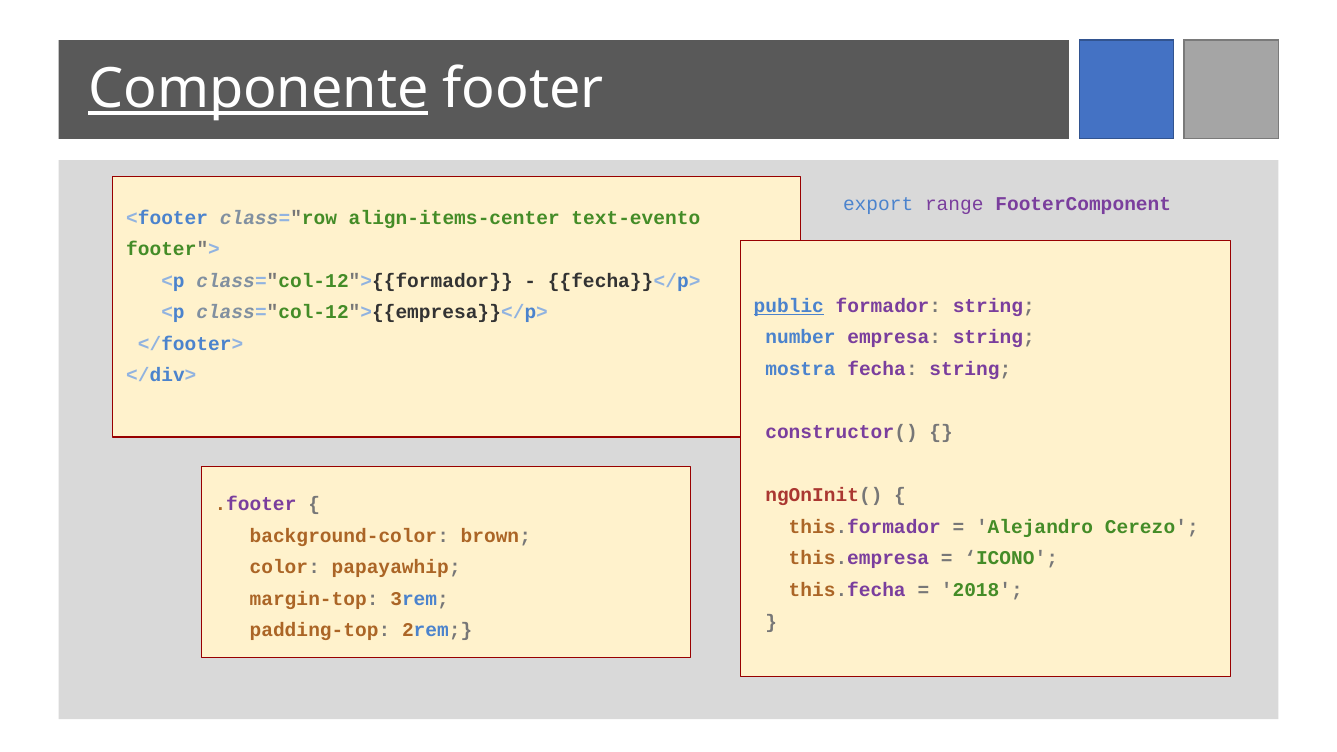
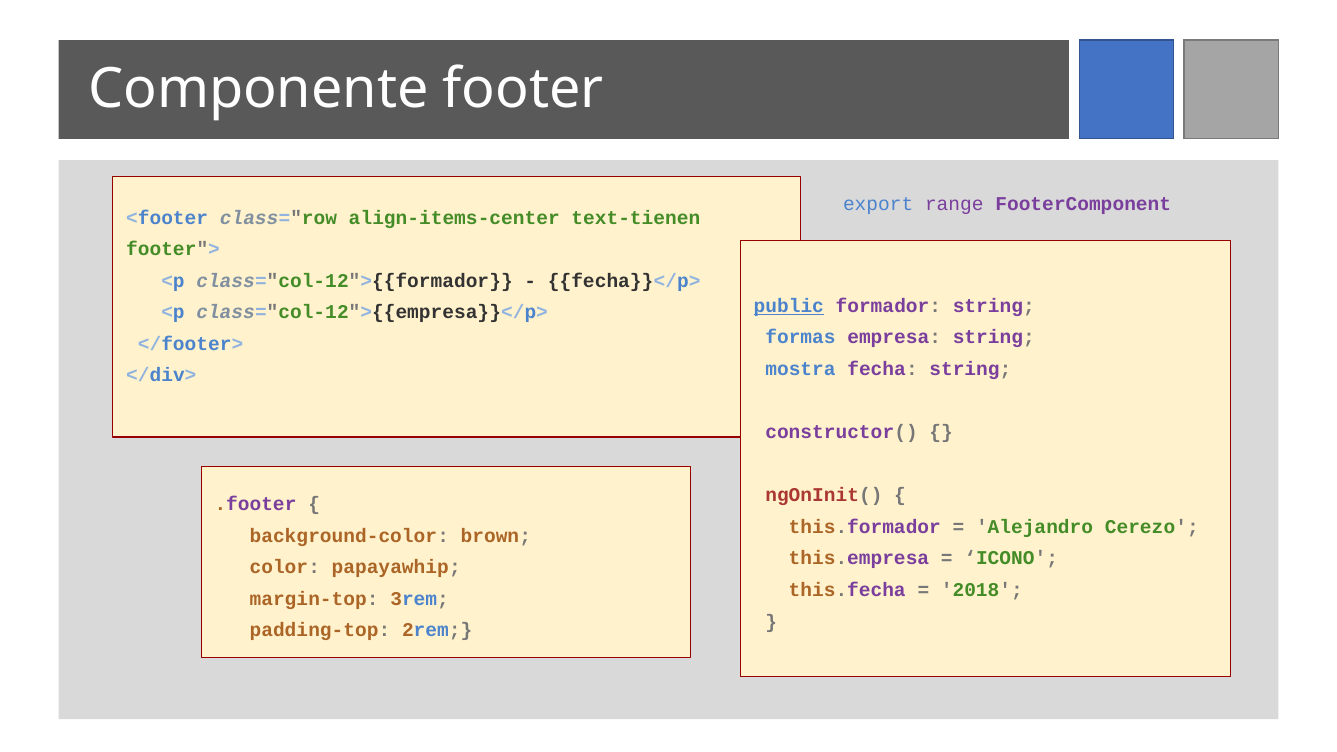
Componente underline: present -> none
text-evento: text-evento -> text-tienen
number: number -> formas
